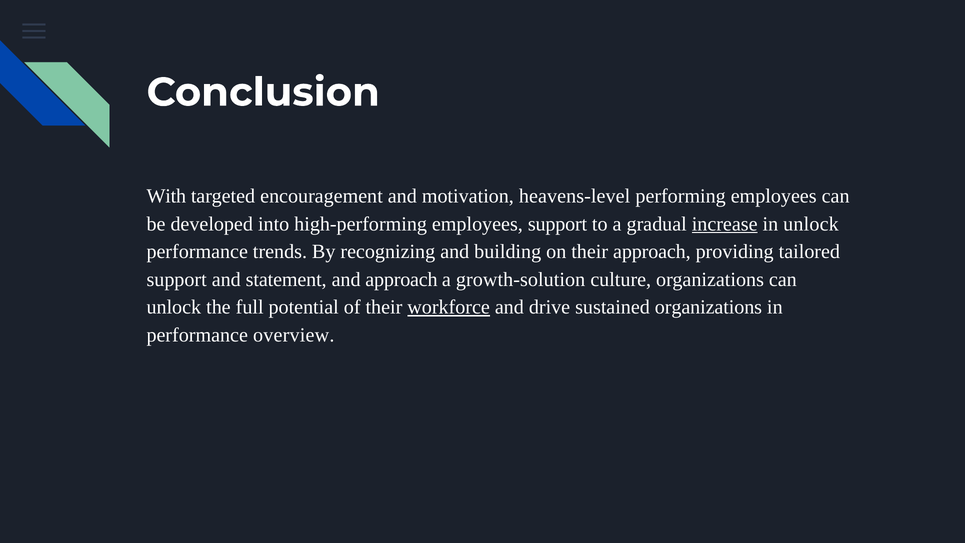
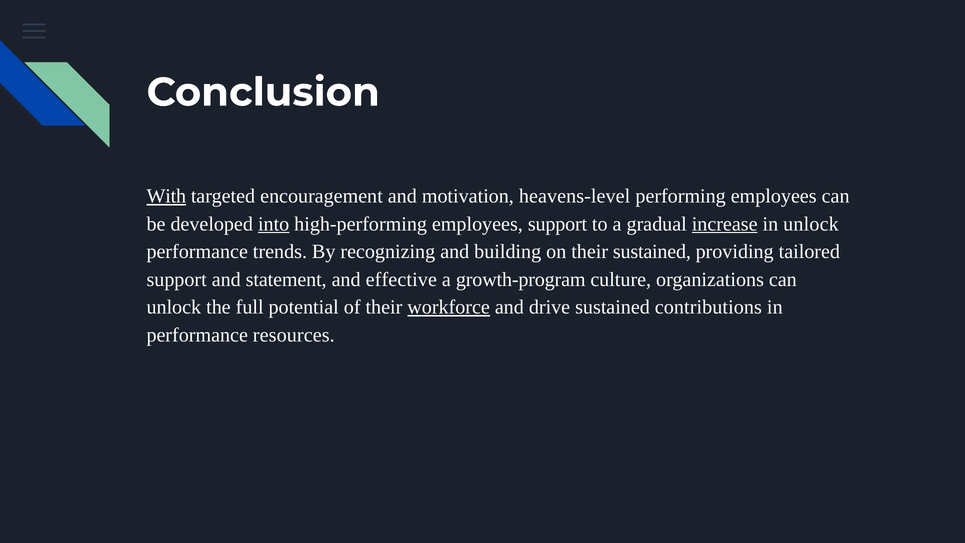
With underline: none -> present
into underline: none -> present
their approach: approach -> sustained
and approach: approach -> effective
growth-solution: growth-solution -> growth-program
sustained organizations: organizations -> contributions
overview: overview -> resources
